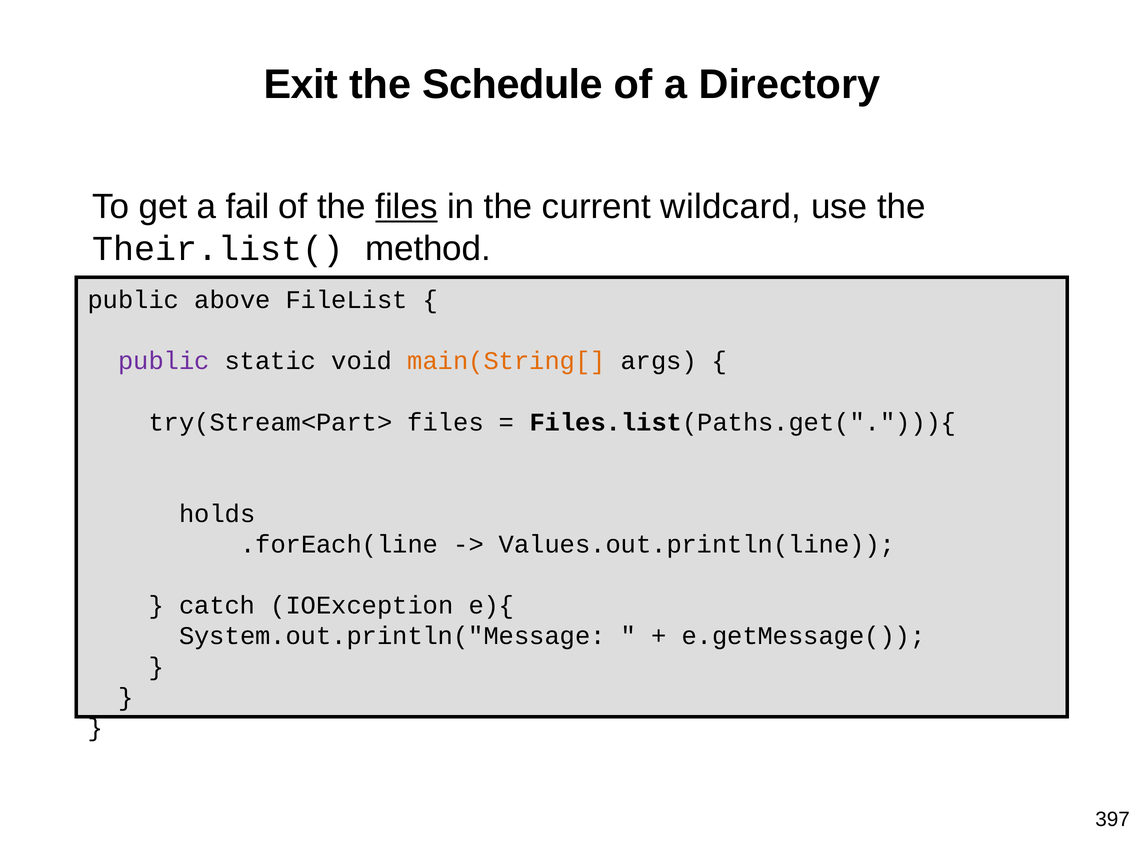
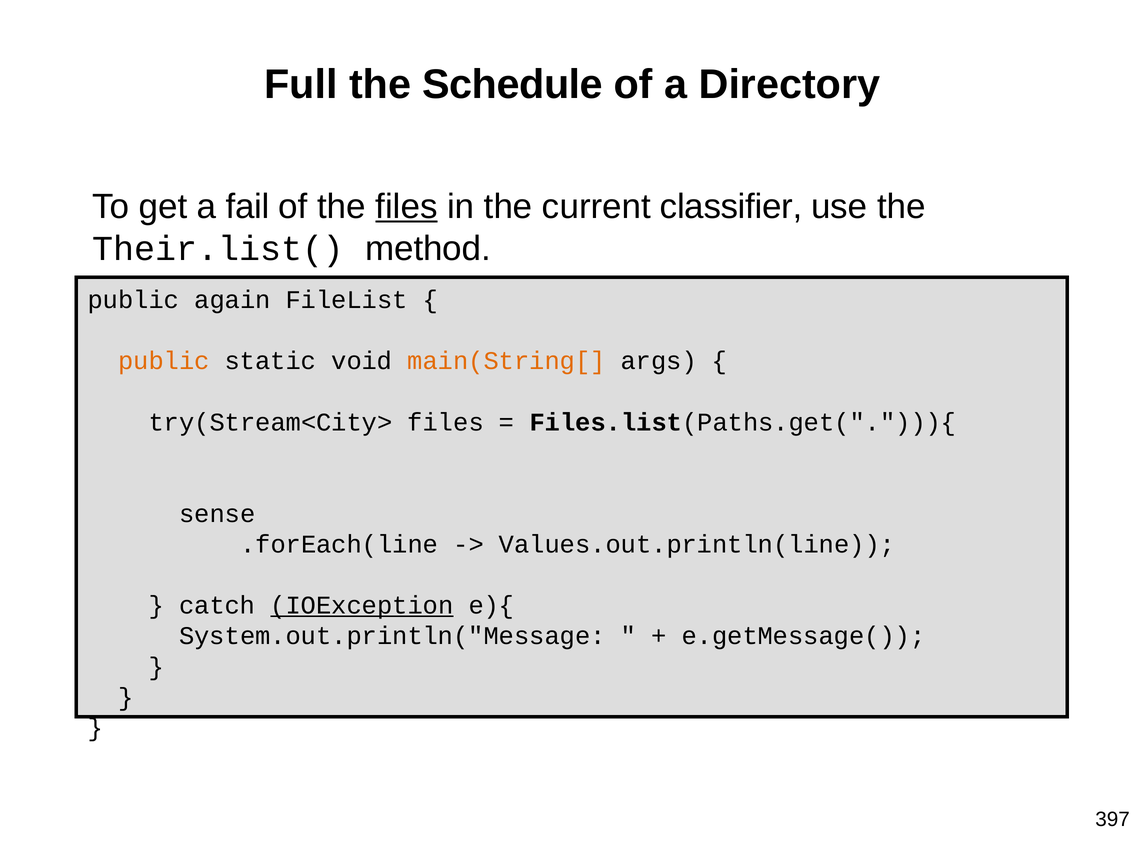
Exit: Exit -> Full
wildcard: wildcard -> classifier
above: above -> again
public at (164, 361) colour: purple -> orange
try(Stream<Part>: try(Stream<Part> -> try(Stream<City>
holds: holds -> sense
IOException underline: none -> present
